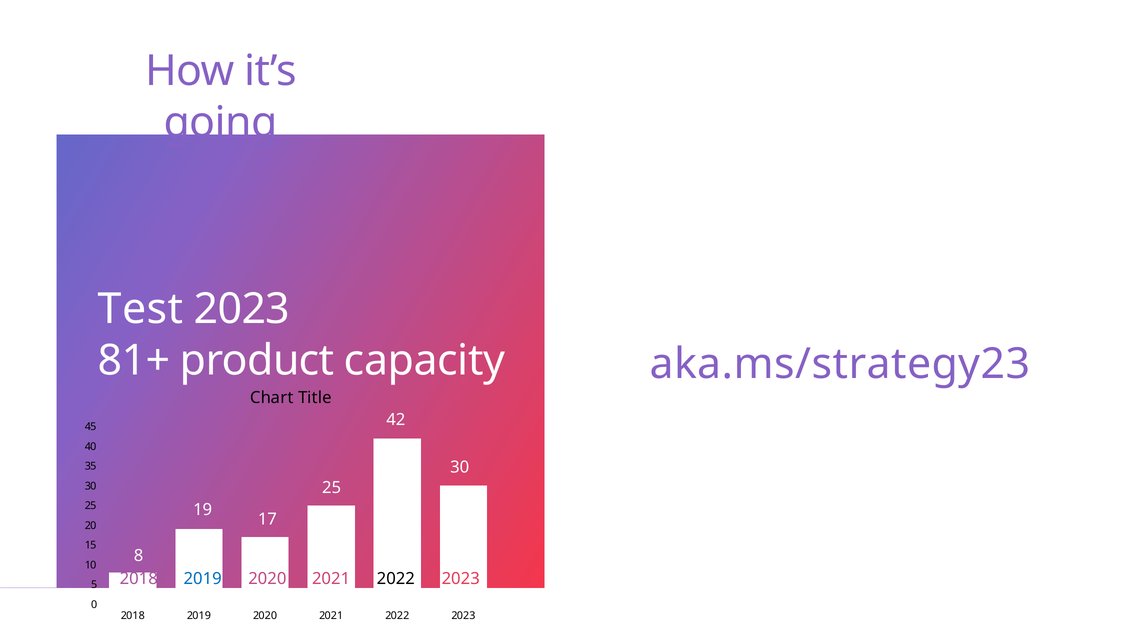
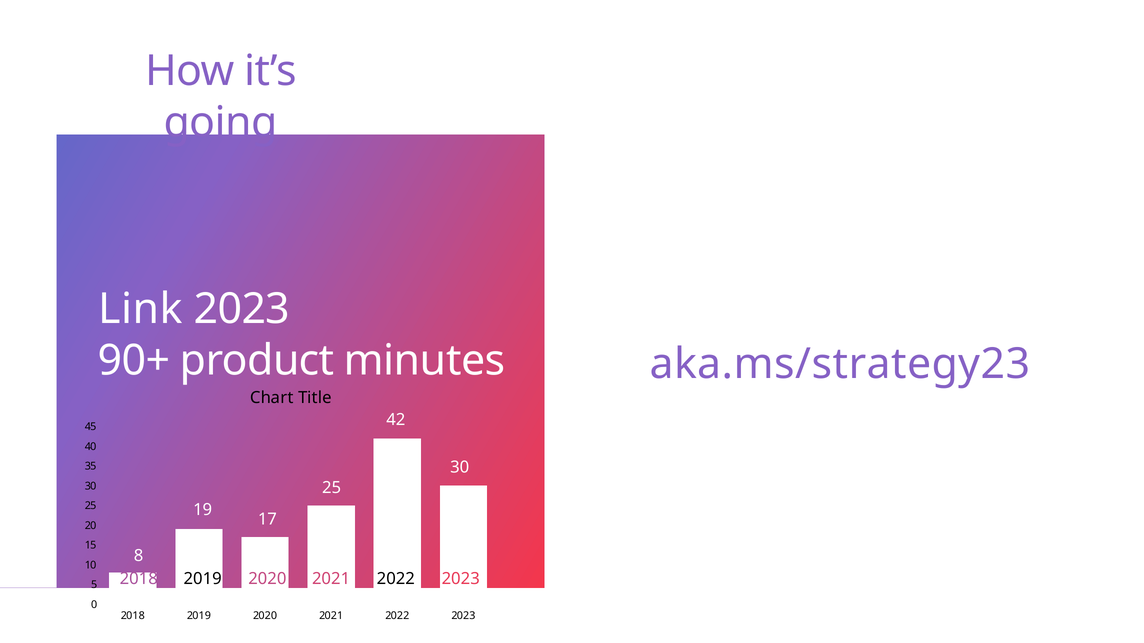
Test: Test -> Link
81+: 81+ -> 90+
capacity: capacity -> minutes
2019 at (203, 579) colour: blue -> black
